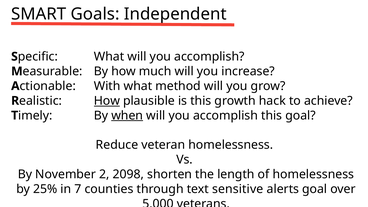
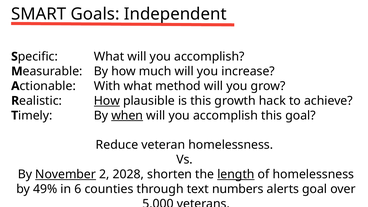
November underline: none -> present
2098: 2098 -> 2028
length underline: none -> present
25%: 25% -> 49%
7: 7 -> 6
sensitive: sensitive -> numbers
